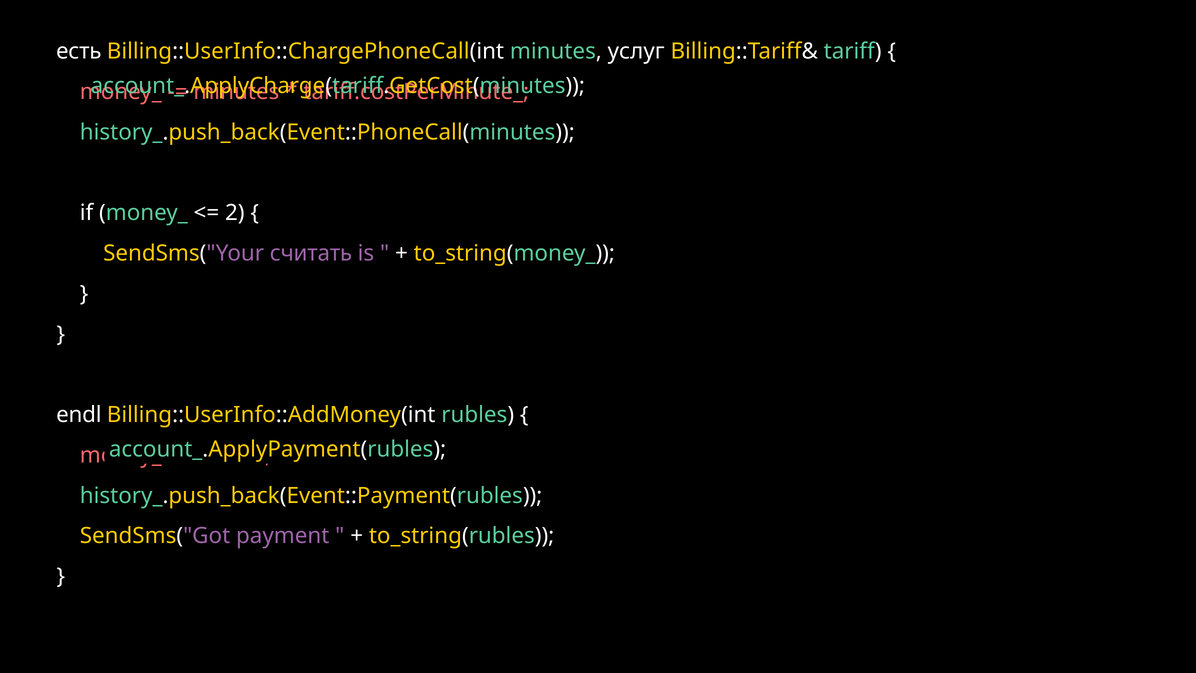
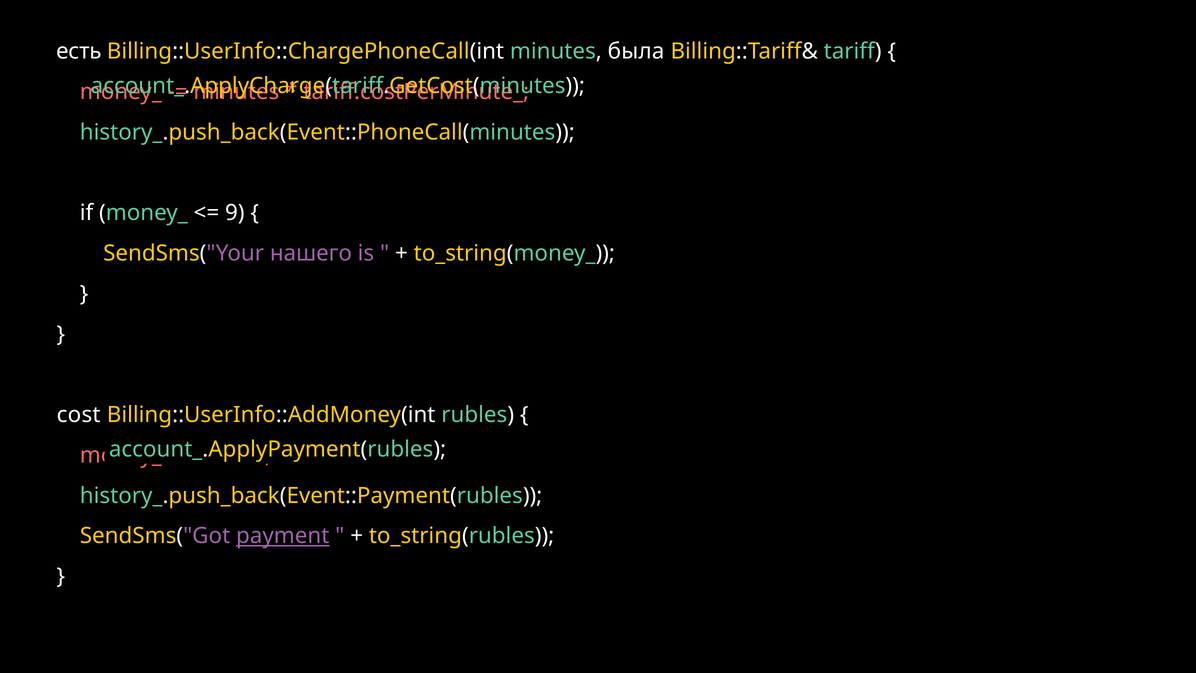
услуг: услуг -> была
2: 2 -> 9
считать: считать -> нашего
endl: endl -> cost
payment underline: none -> present
